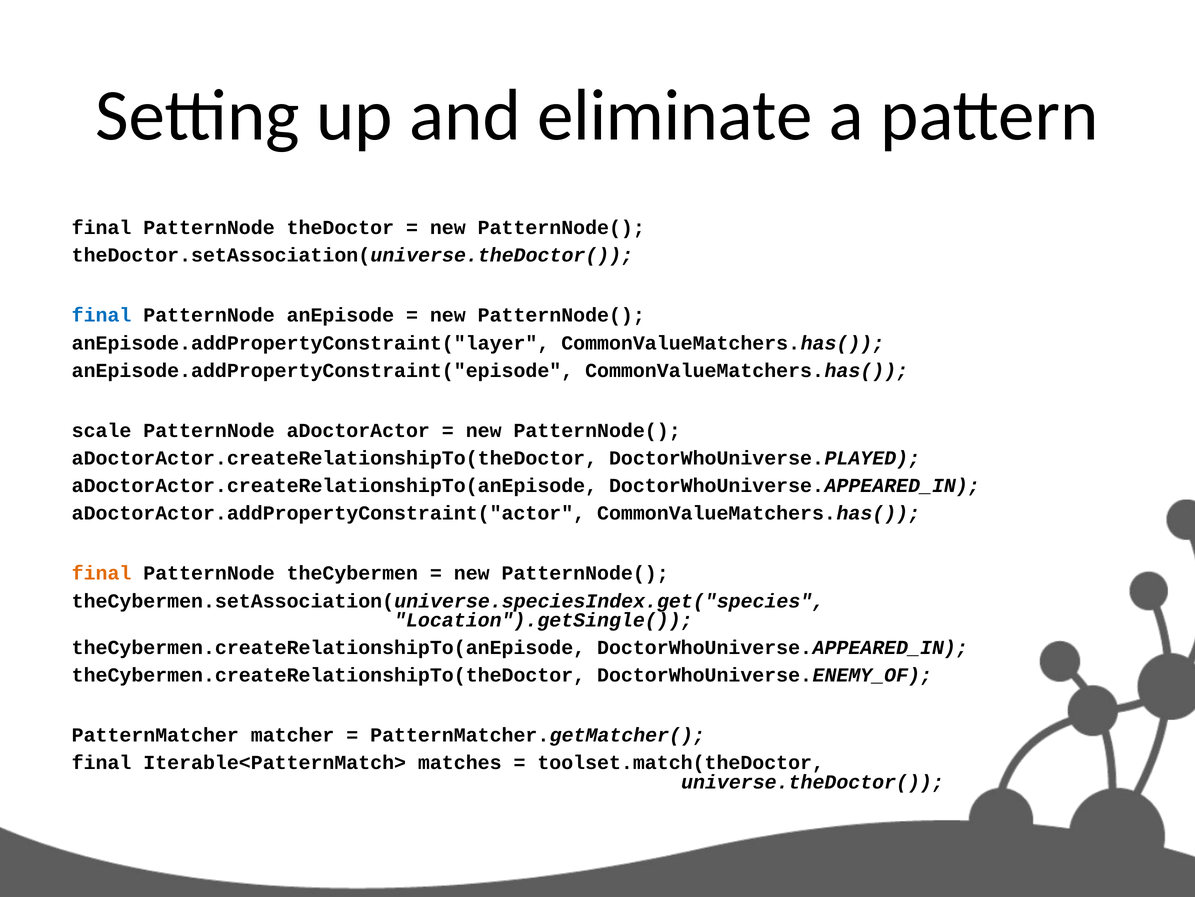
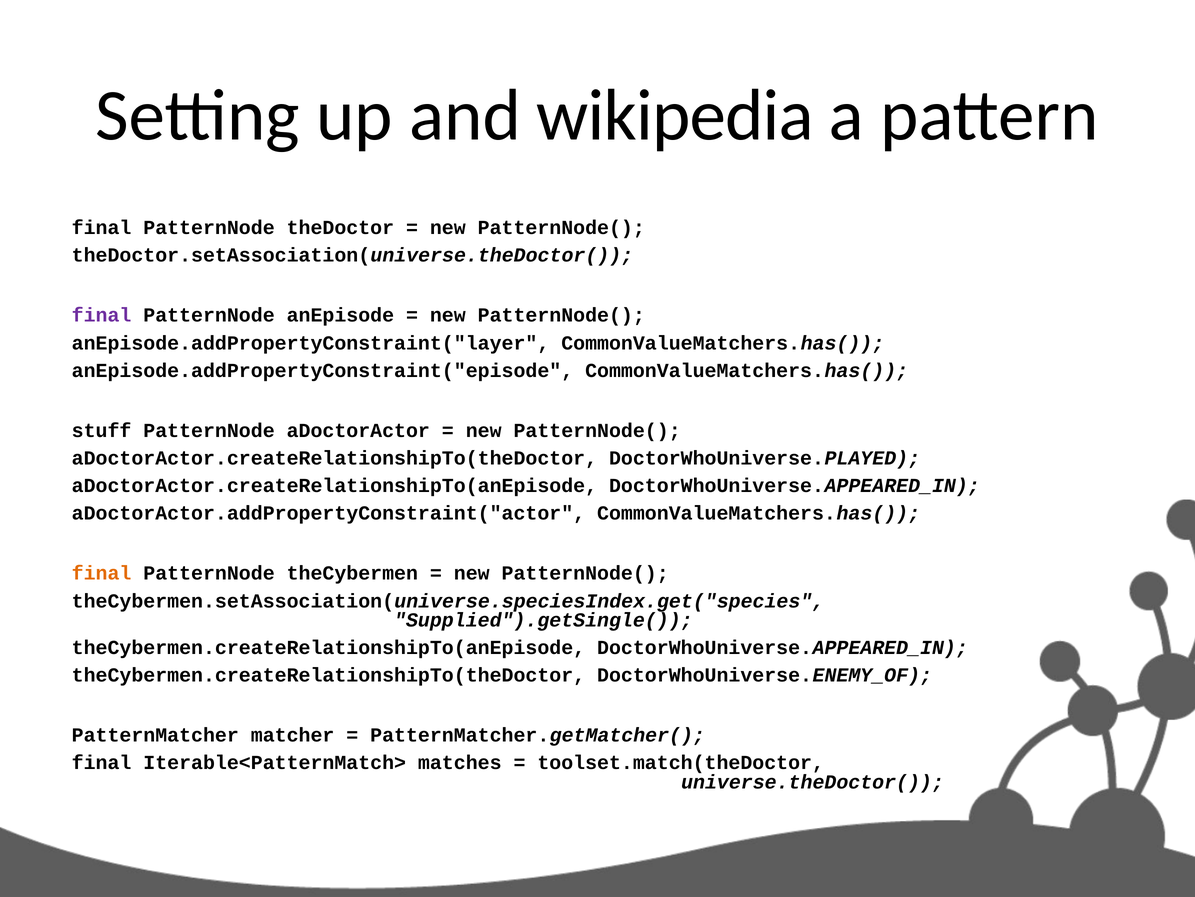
eliminate: eliminate -> wikipedia
final at (102, 315) colour: blue -> purple
scale: scale -> stuff
Location").getSingle(: Location").getSingle( -> Supplied").getSingle(
